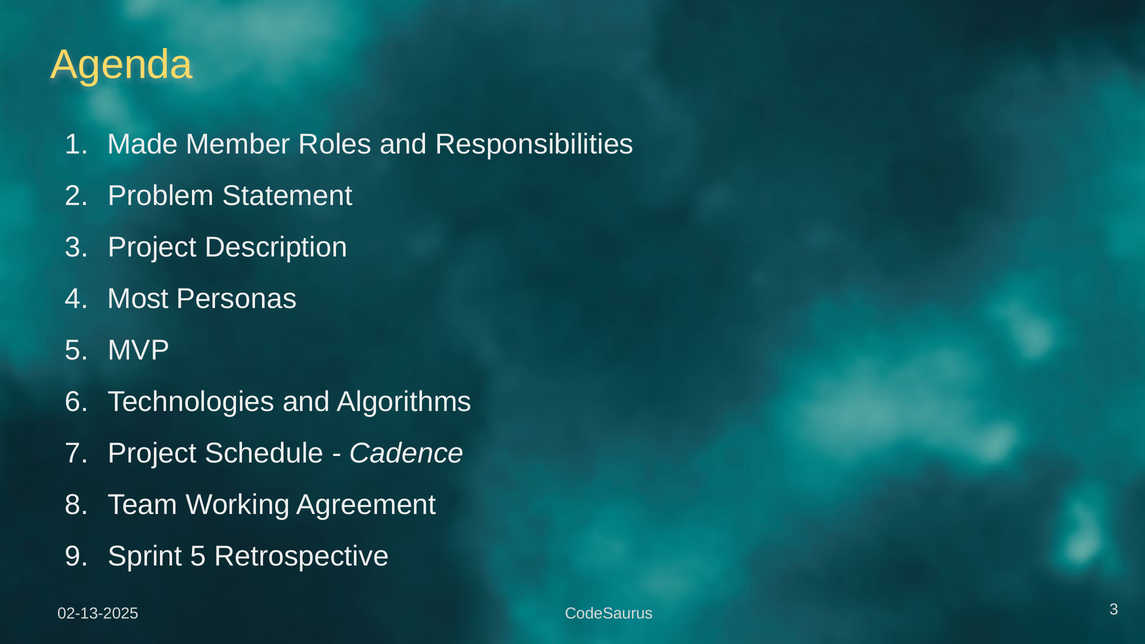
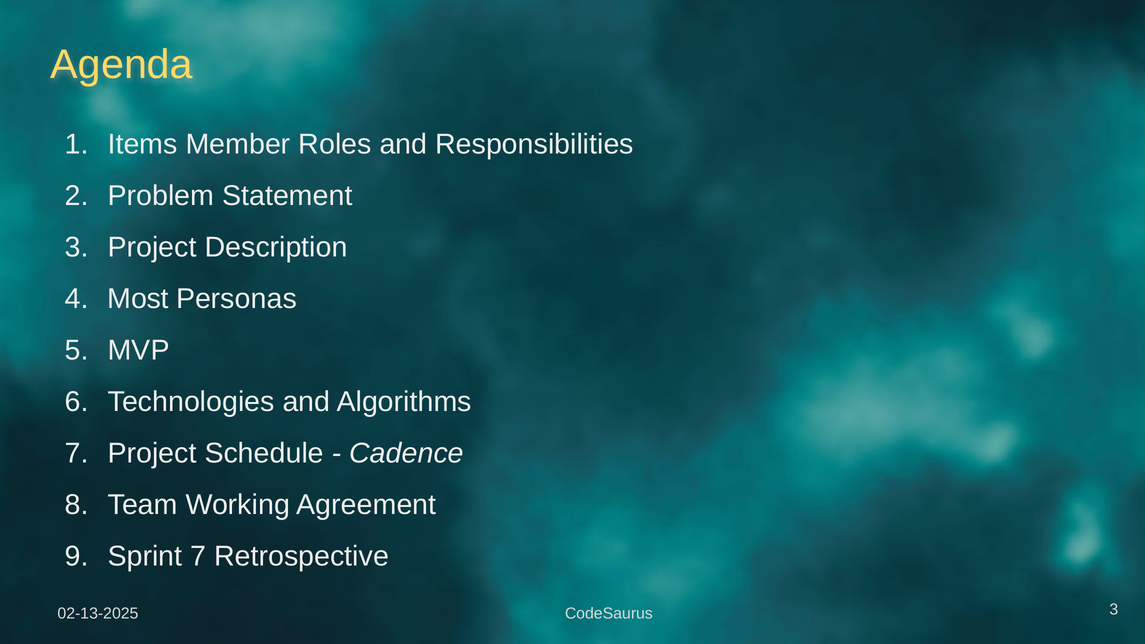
Made: Made -> Items
Sprint 5: 5 -> 7
